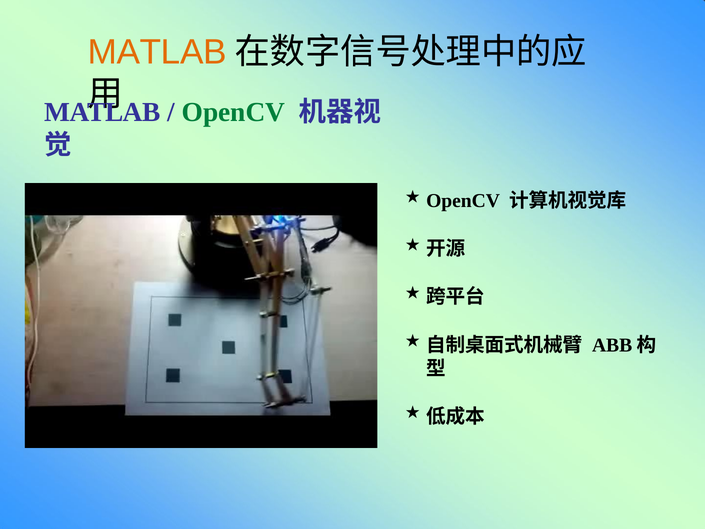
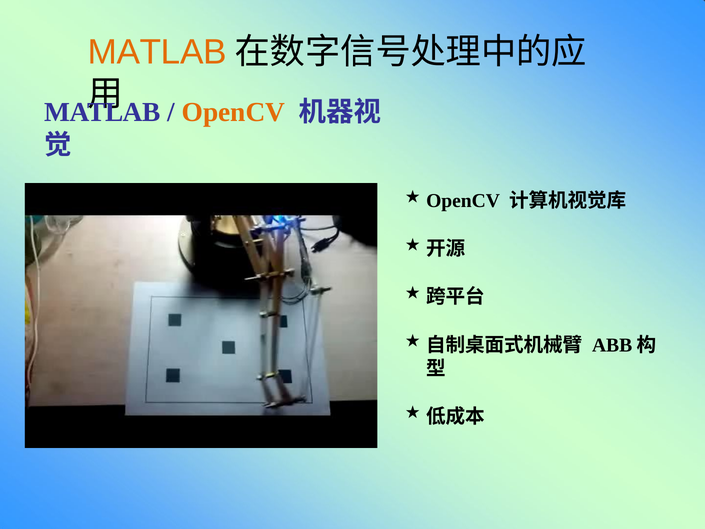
OpenCV colour: green -> orange
